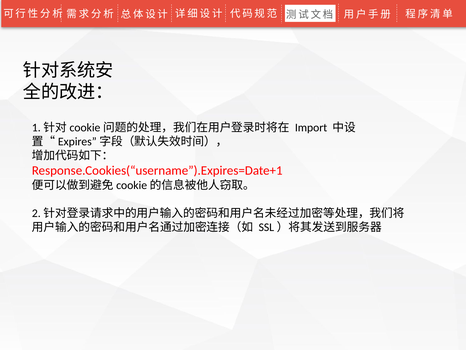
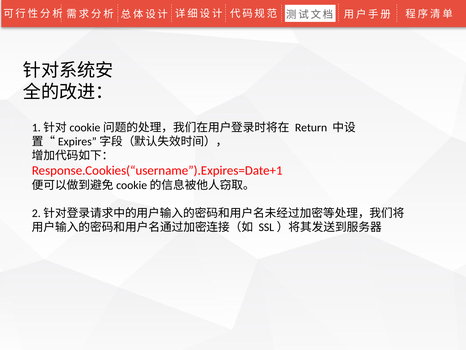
Import: Import -> Return
